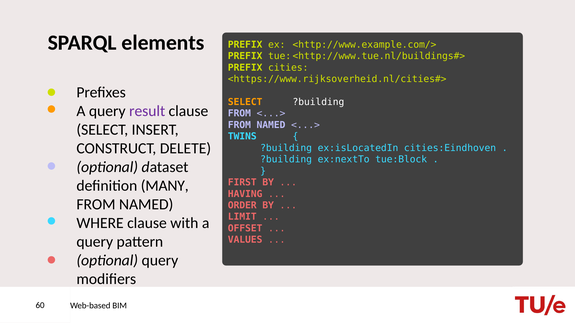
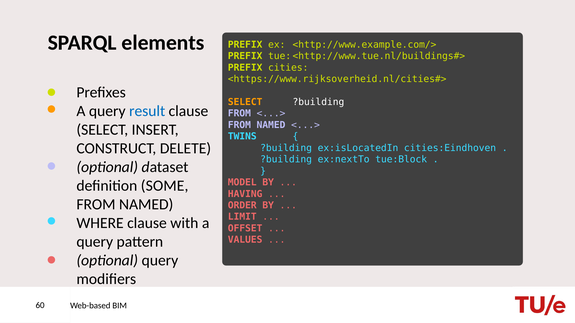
result colour: purple -> blue
FIRST: FIRST -> MODEL
MANY: MANY -> SOME
